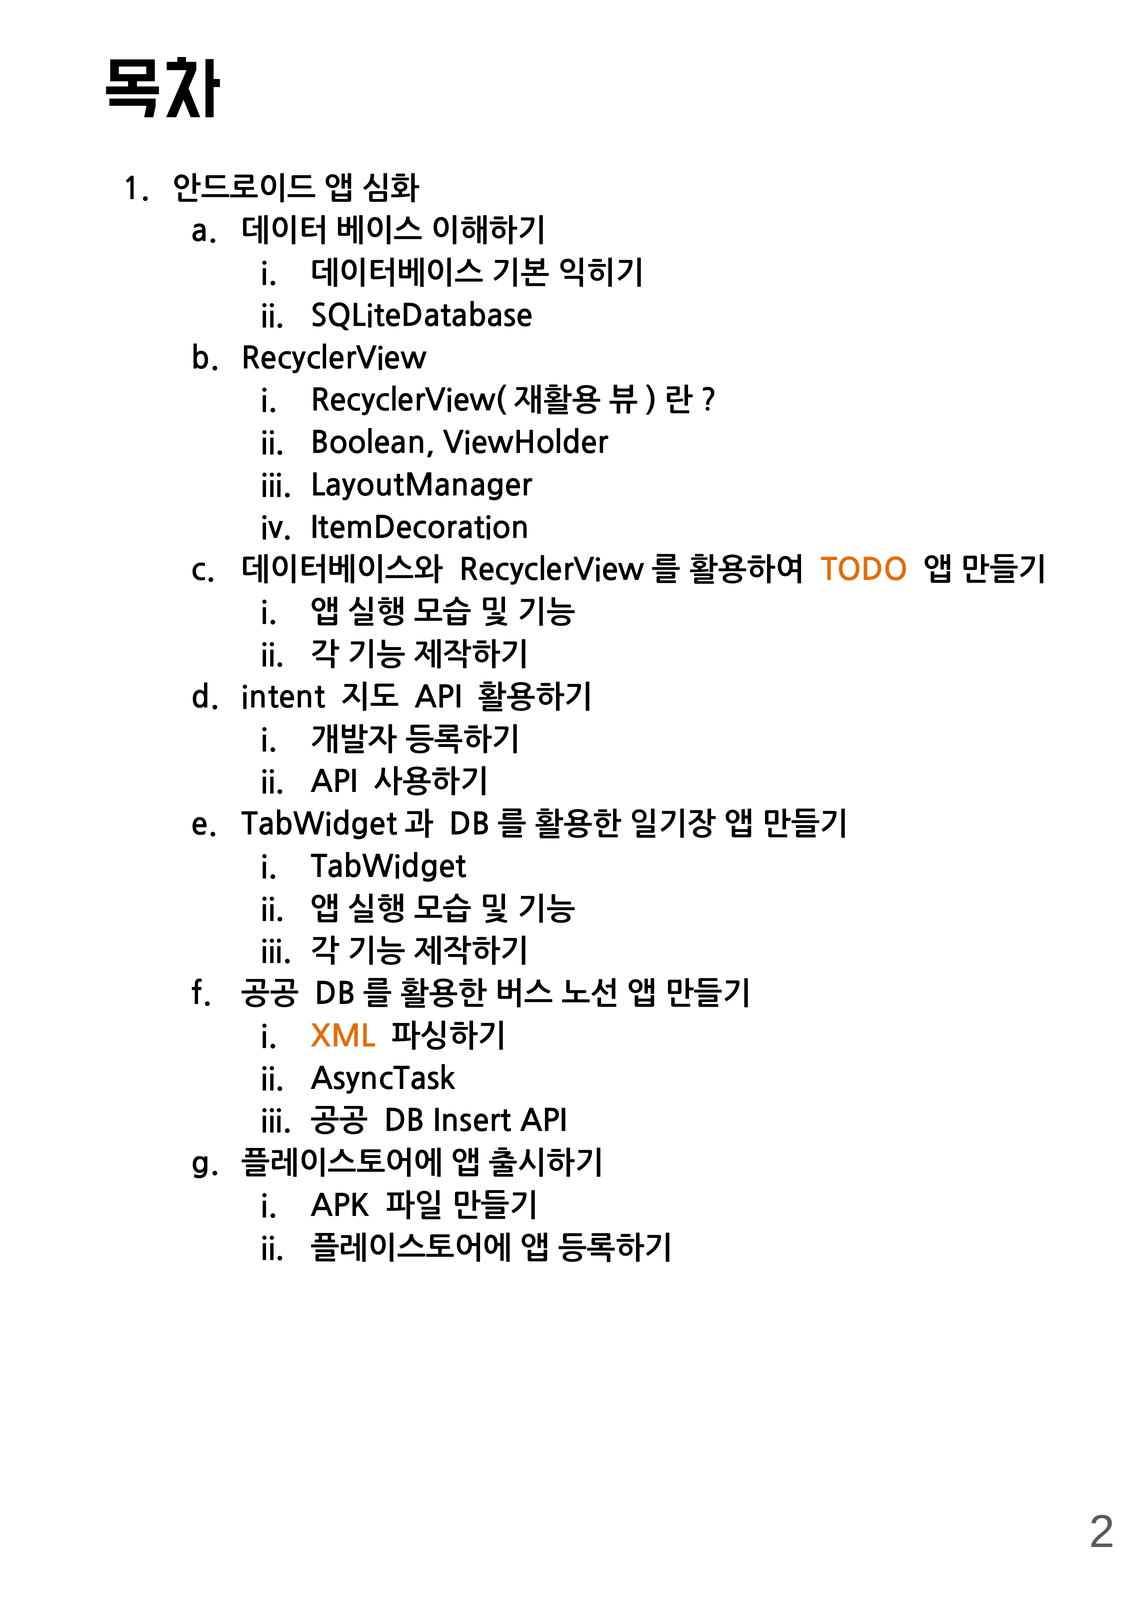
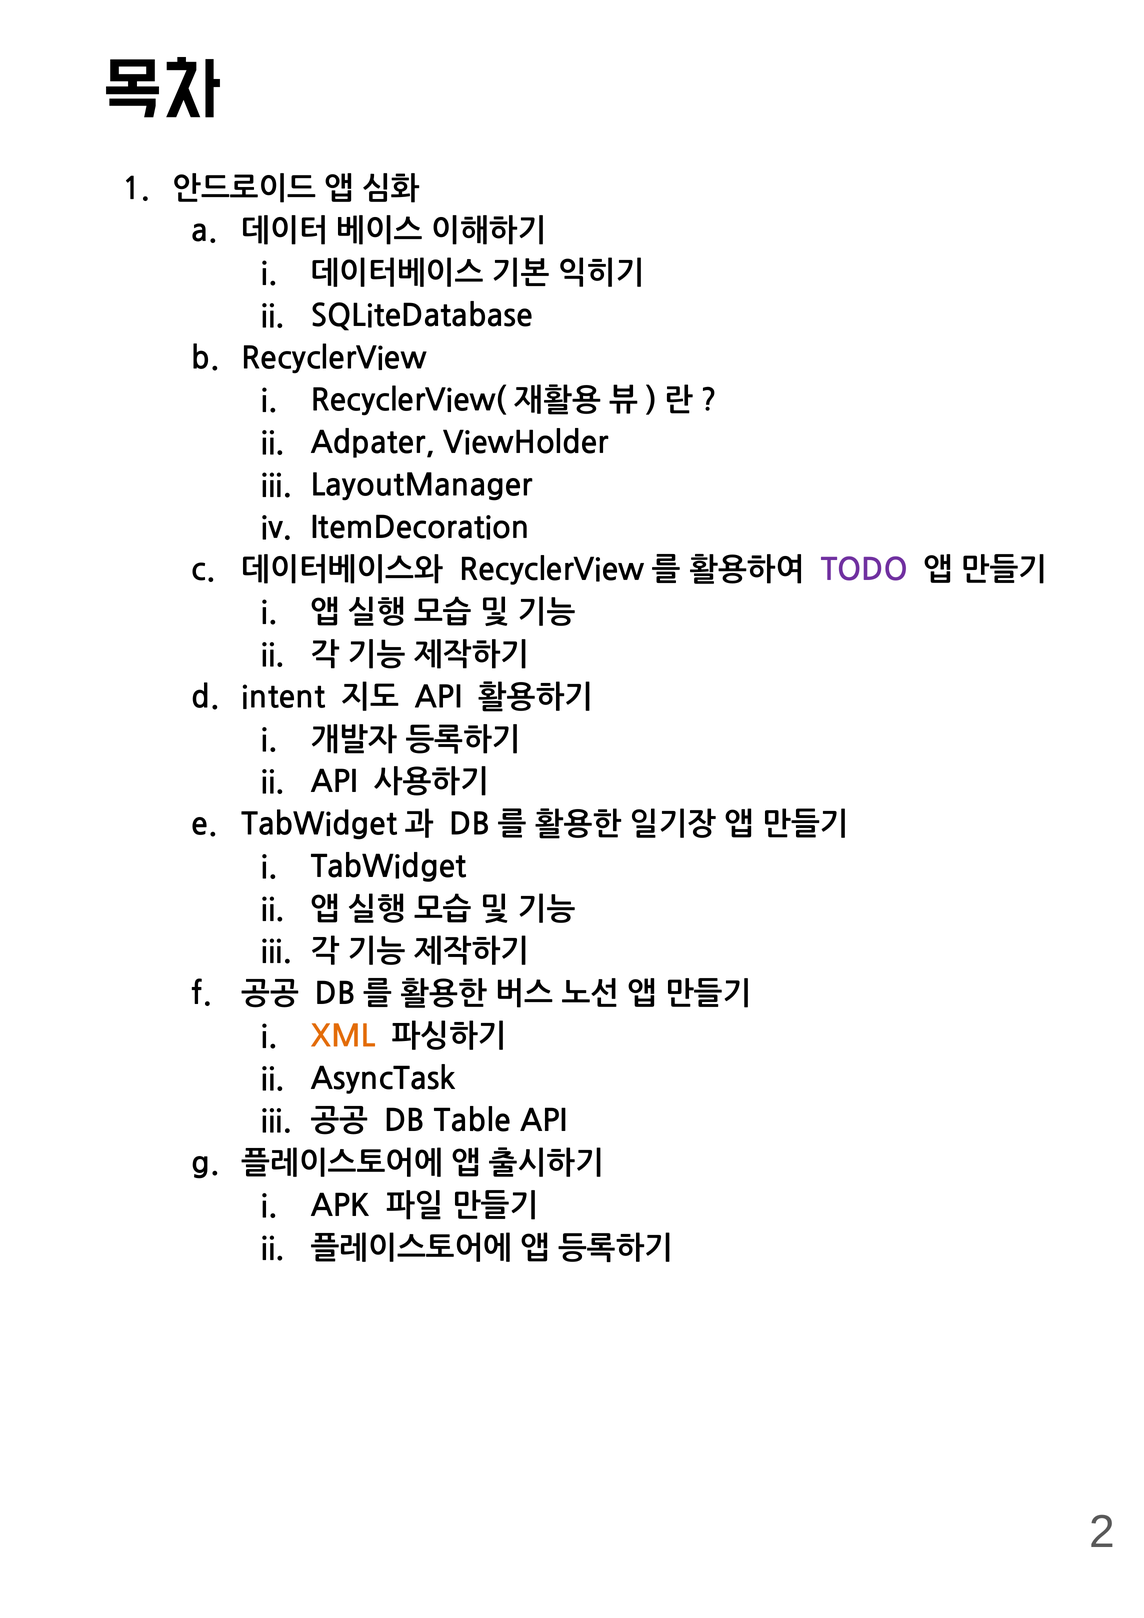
Boolean: Boolean -> Adpater
TODO colour: orange -> purple
Insert: Insert -> Table
